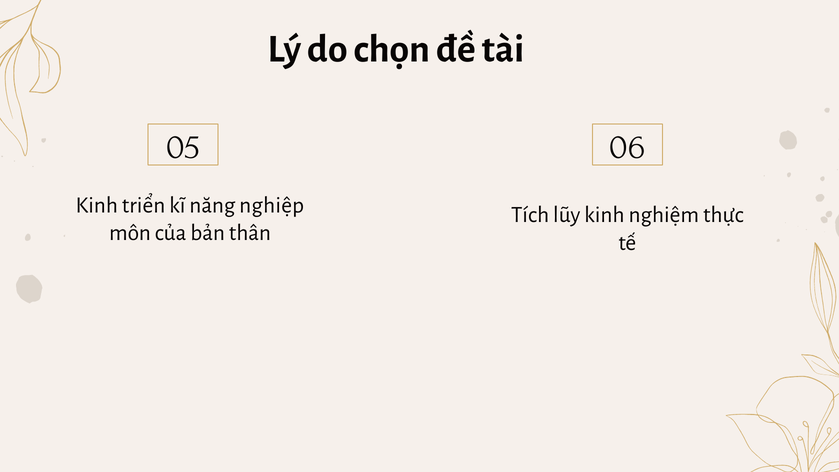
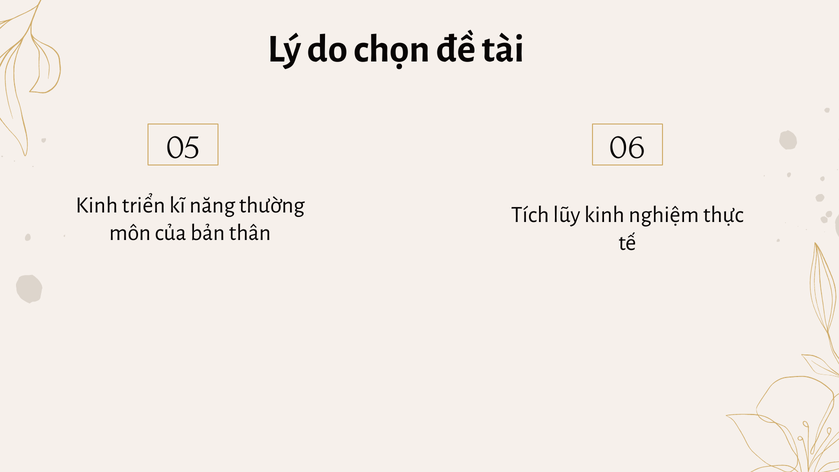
nghiệp: nghiệp -> thường
